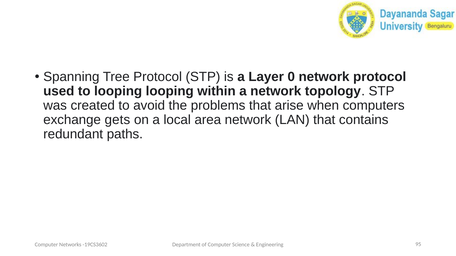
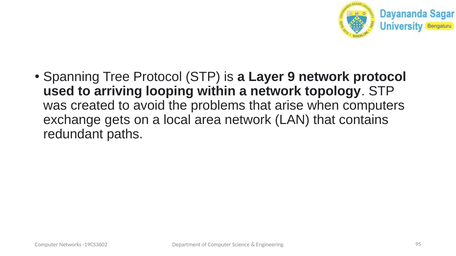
0: 0 -> 9
to looping: looping -> arriving
